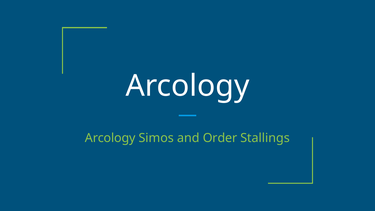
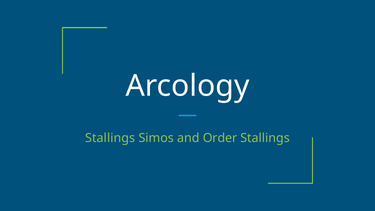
Arcology at (110, 138): Arcology -> Stallings
